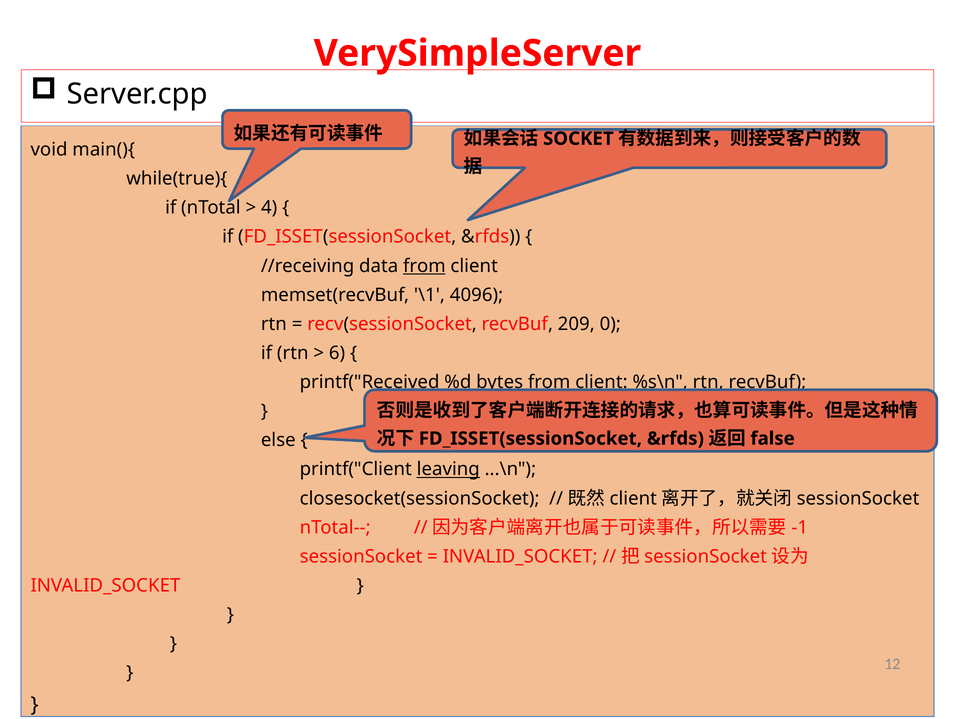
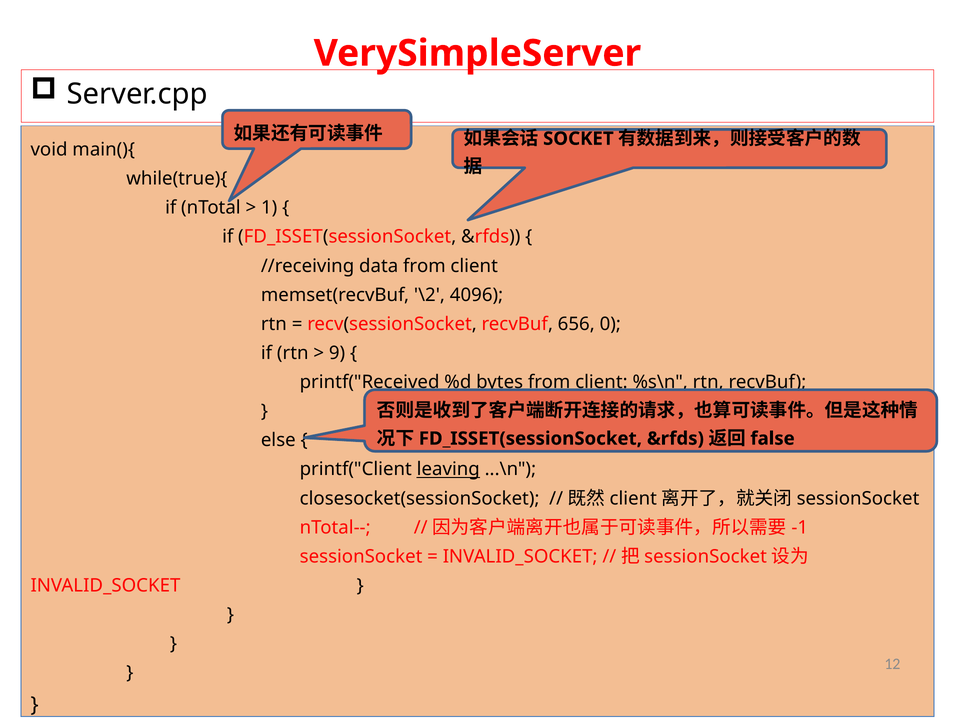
4: 4 -> 1
from at (424, 266) underline: present -> none
\1: \1 -> \2
209: 209 -> 656
6: 6 -> 9
